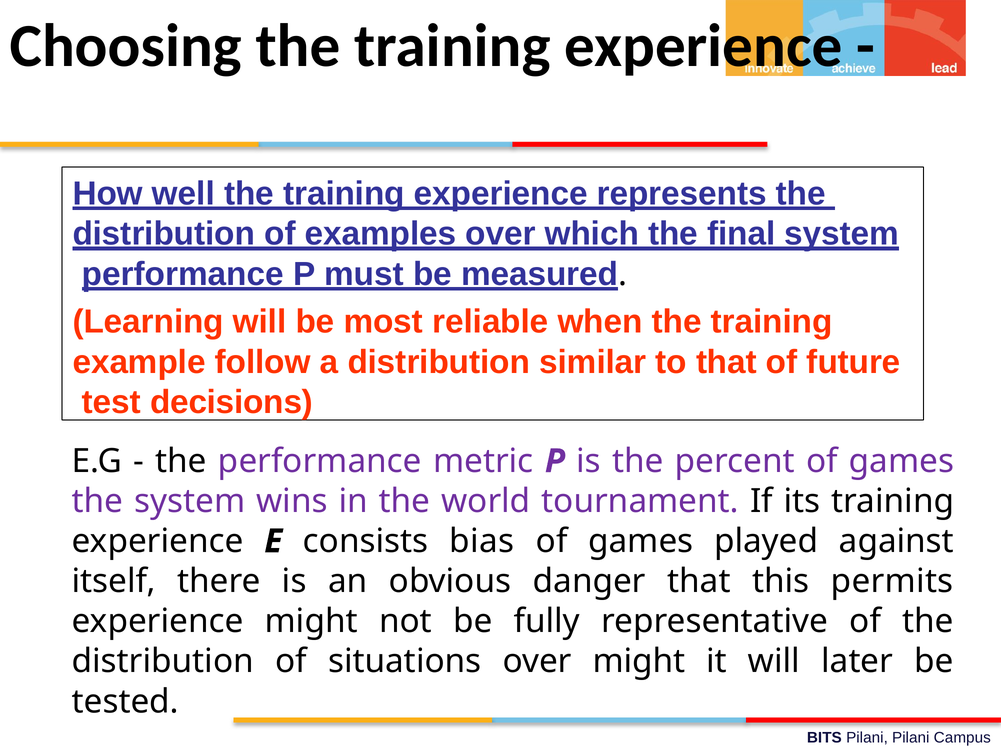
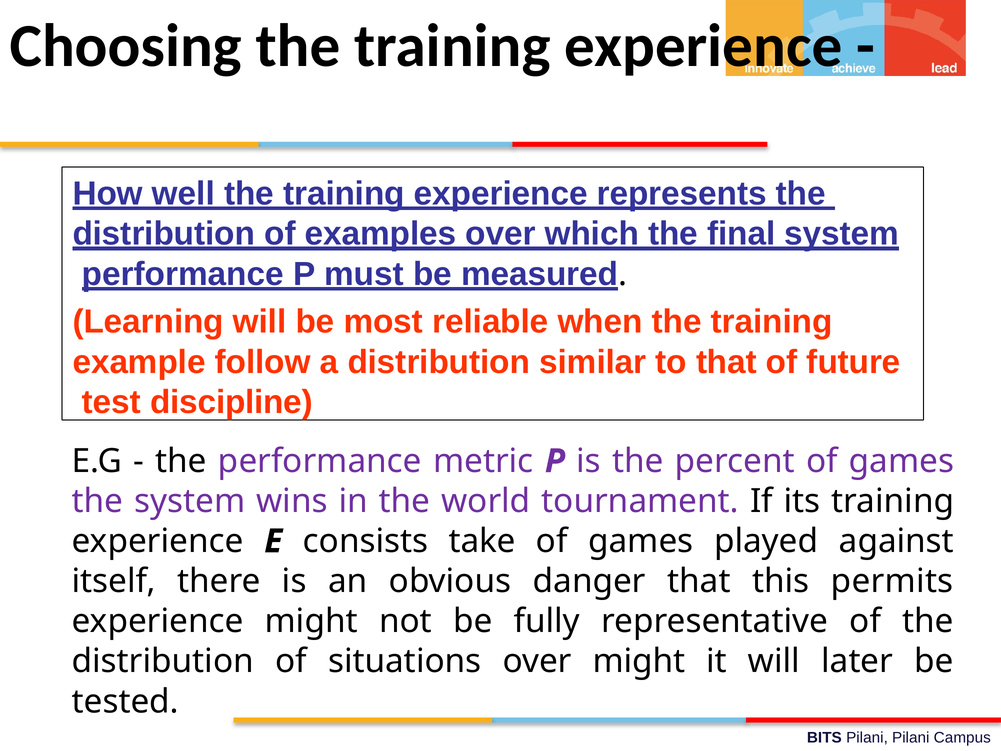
decisions: decisions -> discipline
bias: bias -> take
